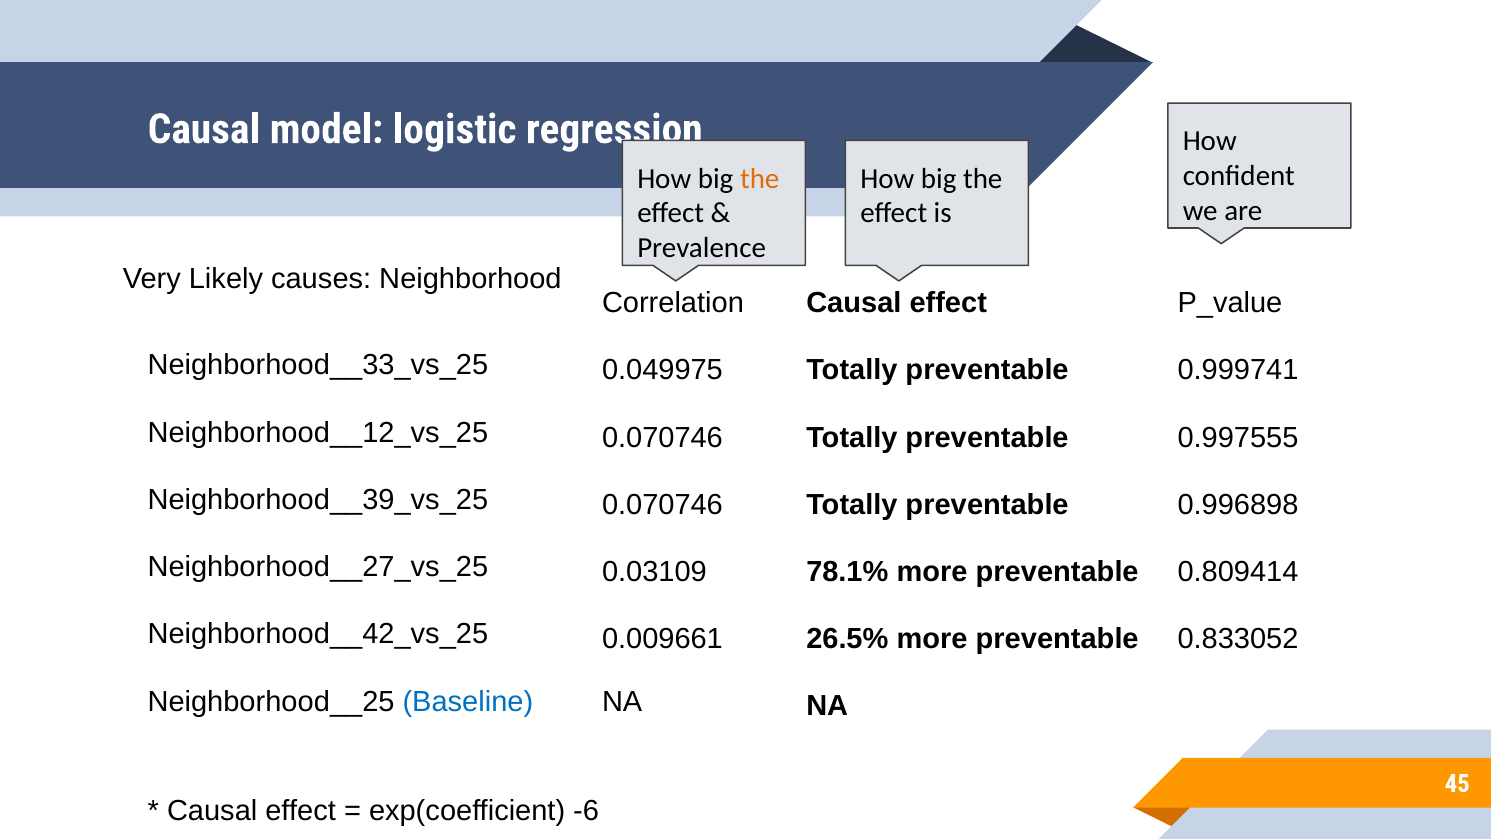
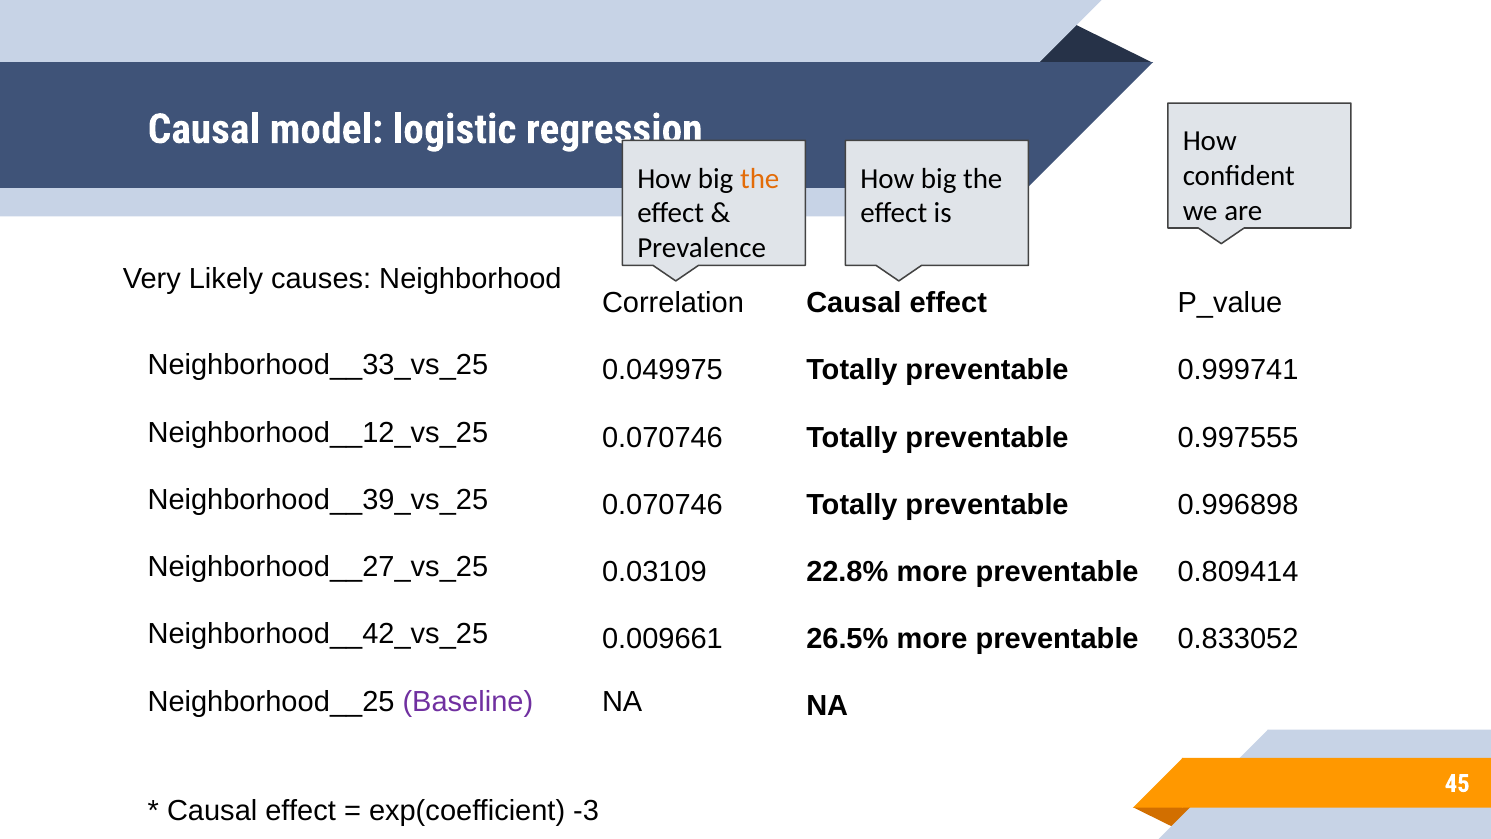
78.1%: 78.1% -> 22.8%
Baseline colour: blue -> purple
-6: -6 -> -3
